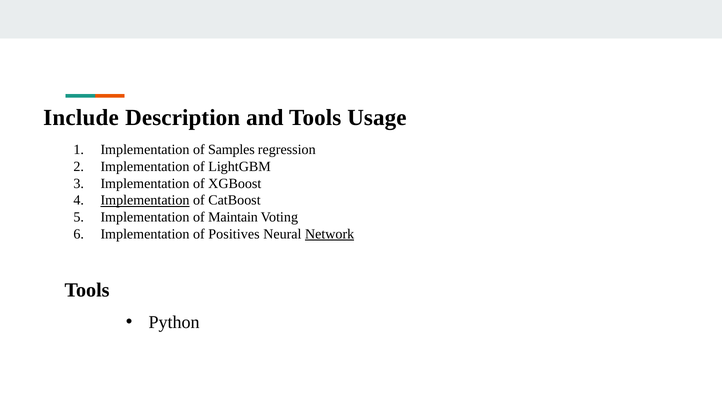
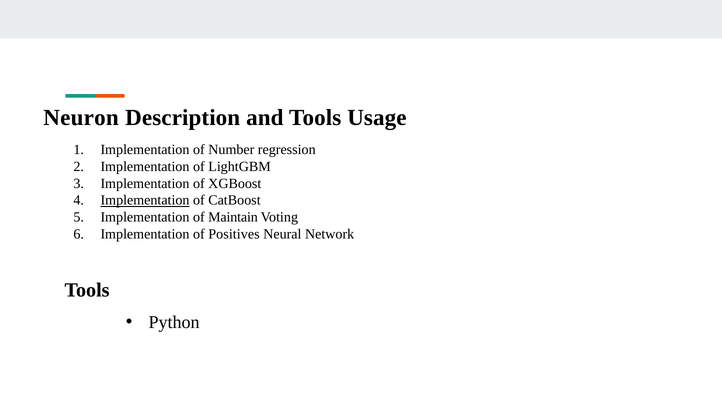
Include: Include -> Neuron
Samples: Samples -> Number
Network underline: present -> none
